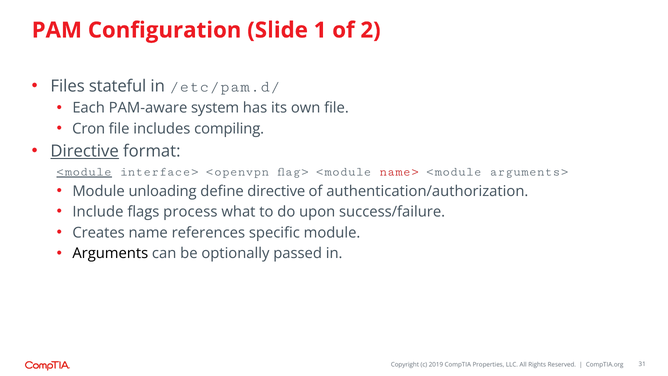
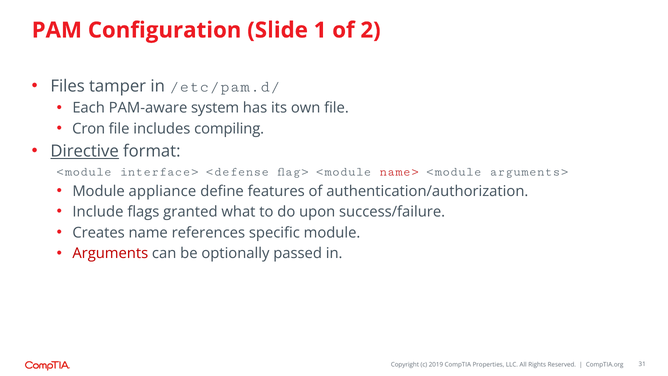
stateful: stateful -> tamper
<module at (84, 171) underline: present -> none
<openvpn: <openvpn -> <defense
unloading: unloading -> appliance
define directive: directive -> features
process: process -> granted
Arguments colour: black -> red
